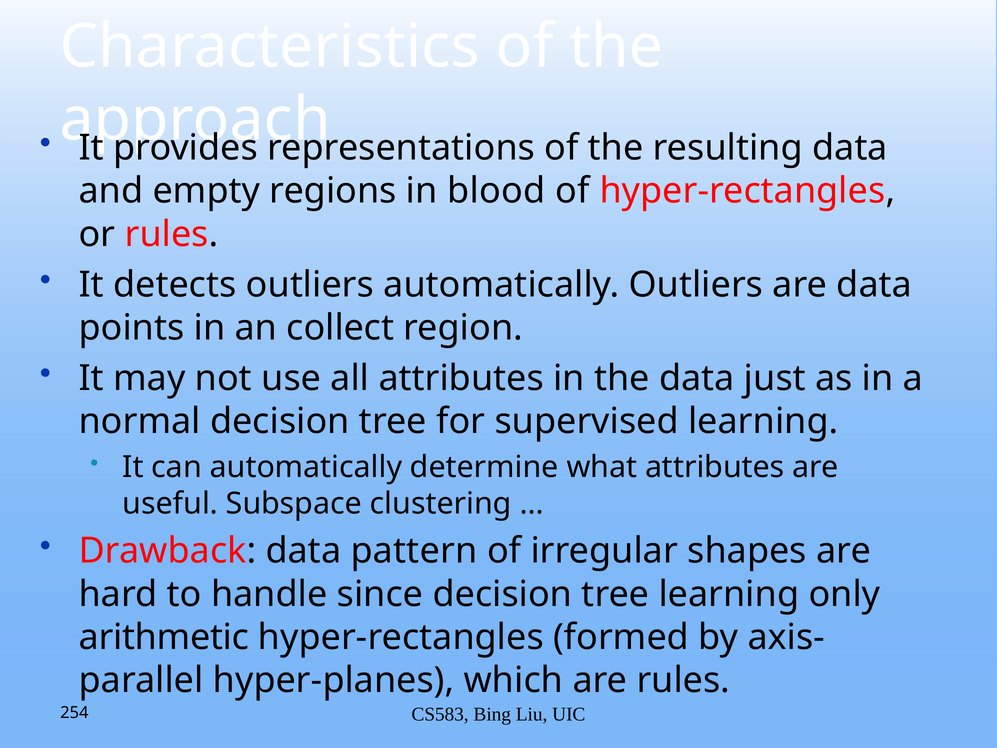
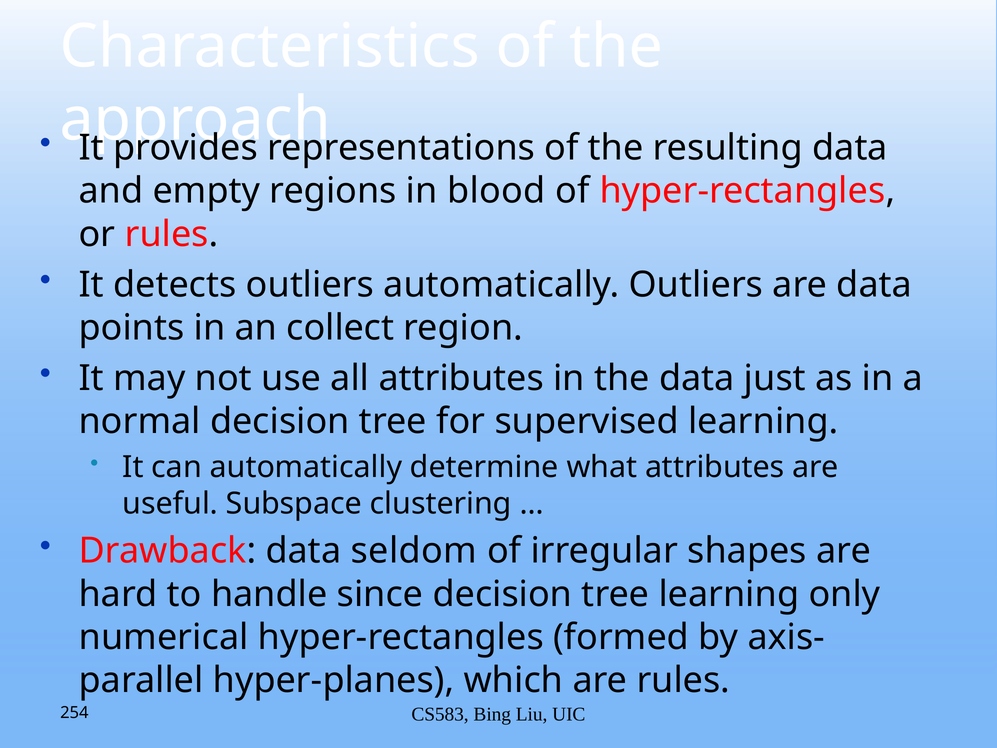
pattern: pattern -> seldom
arithmetic: arithmetic -> numerical
